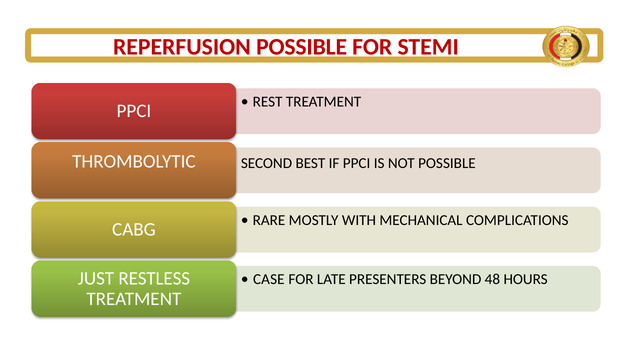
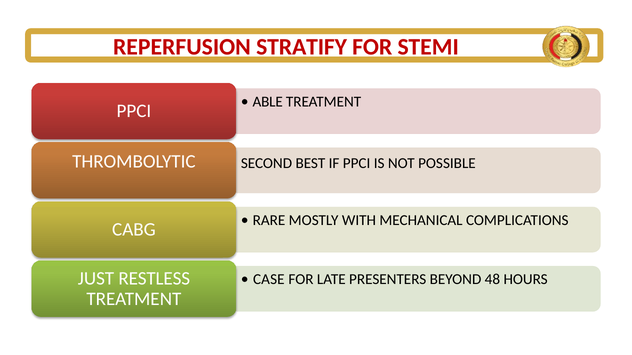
REPERFUSION POSSIBLE: POSSIBLE -> STRATIFY
REST: REST -> ABLE
